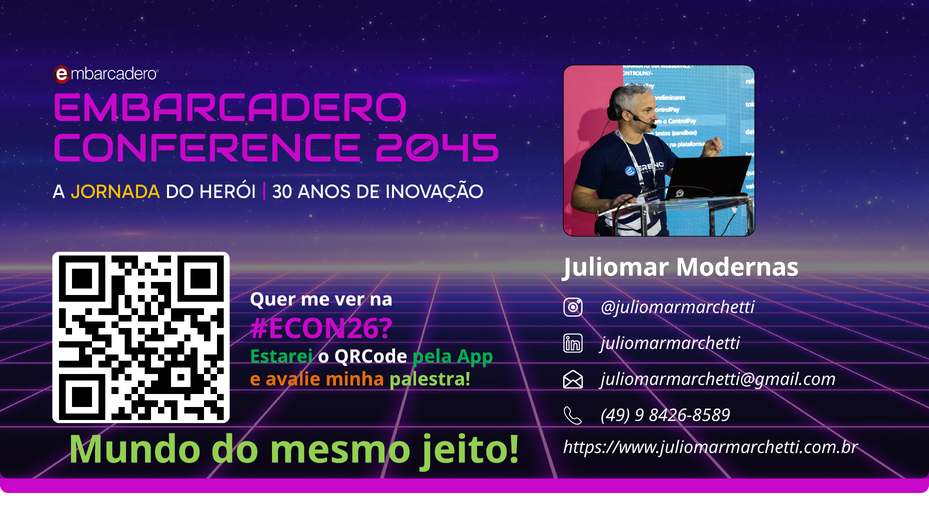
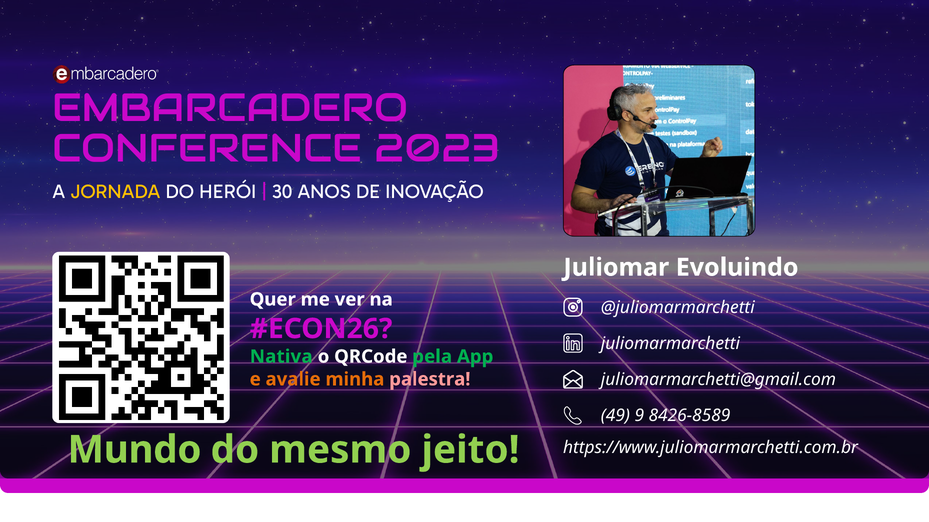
2045: 2045 -> 2023
Modernas: Modernas -> Evoluindo
Estarei: Estarei -> Nativa
palestra colour: light green -> pink
